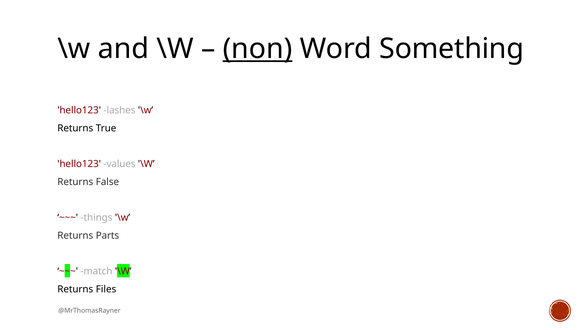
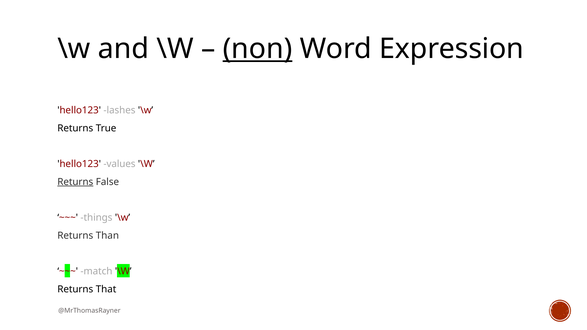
Something: Something -> Expression
Returns at (75, 182) underline: none -> present
Parts: Parts -> Than
Files: Files -> That
